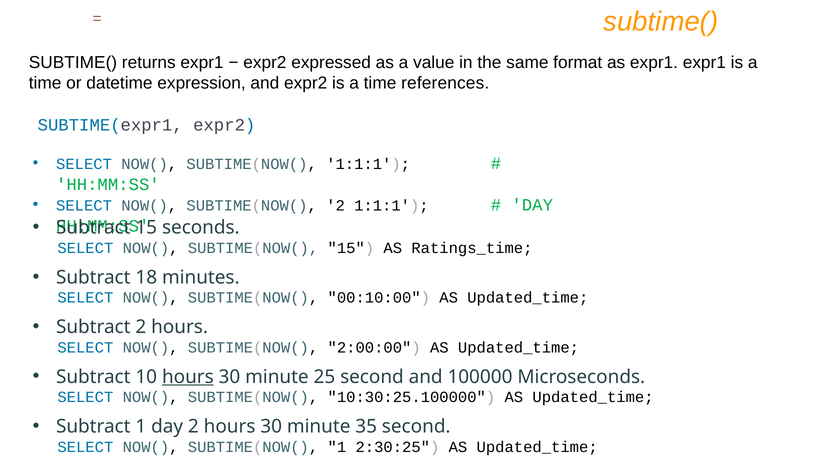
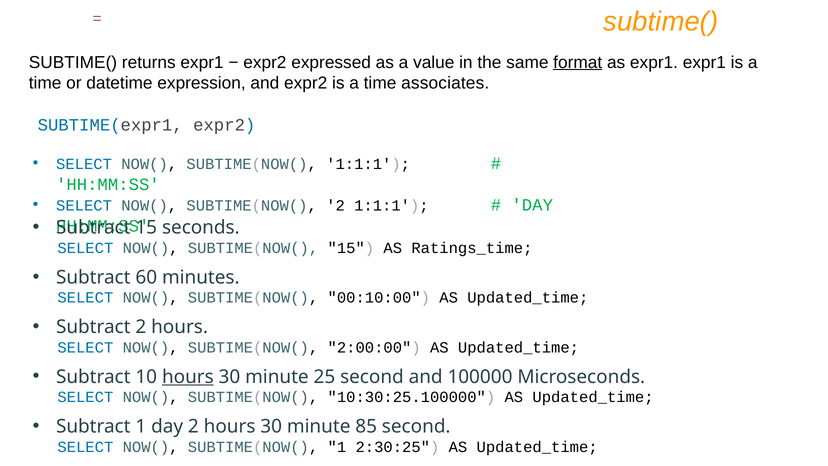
format underline: none -> present
references: references -> associates
18: 18 -> 60
35: 35 -> 85
